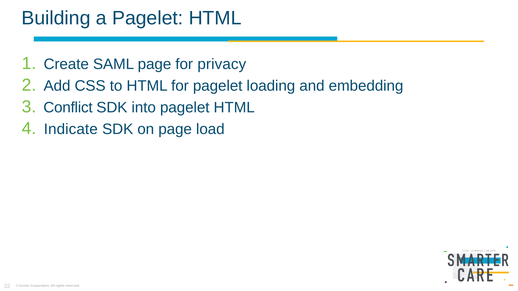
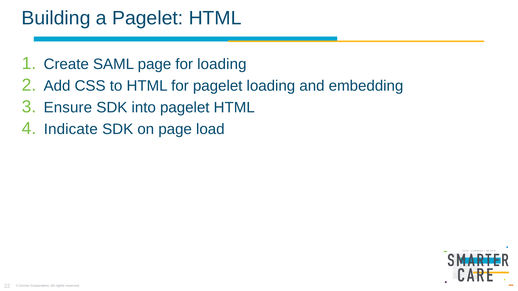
for privacy: privacy -> loading
Conflict: Conflict -> Ensure
